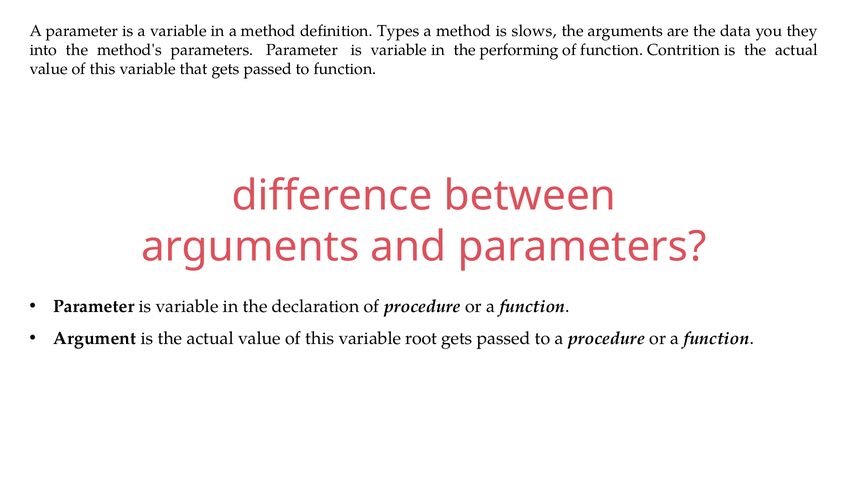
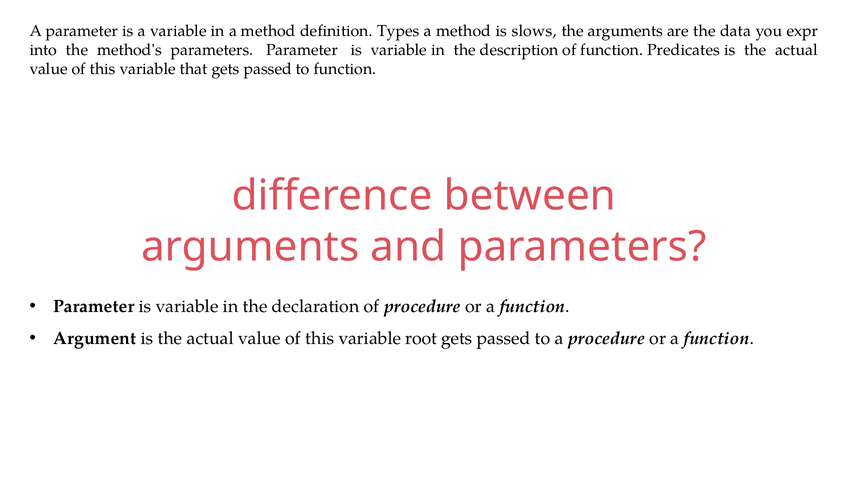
they: they -> expr
performing: performing -> description
Contrition: Contrition -> Predicates
